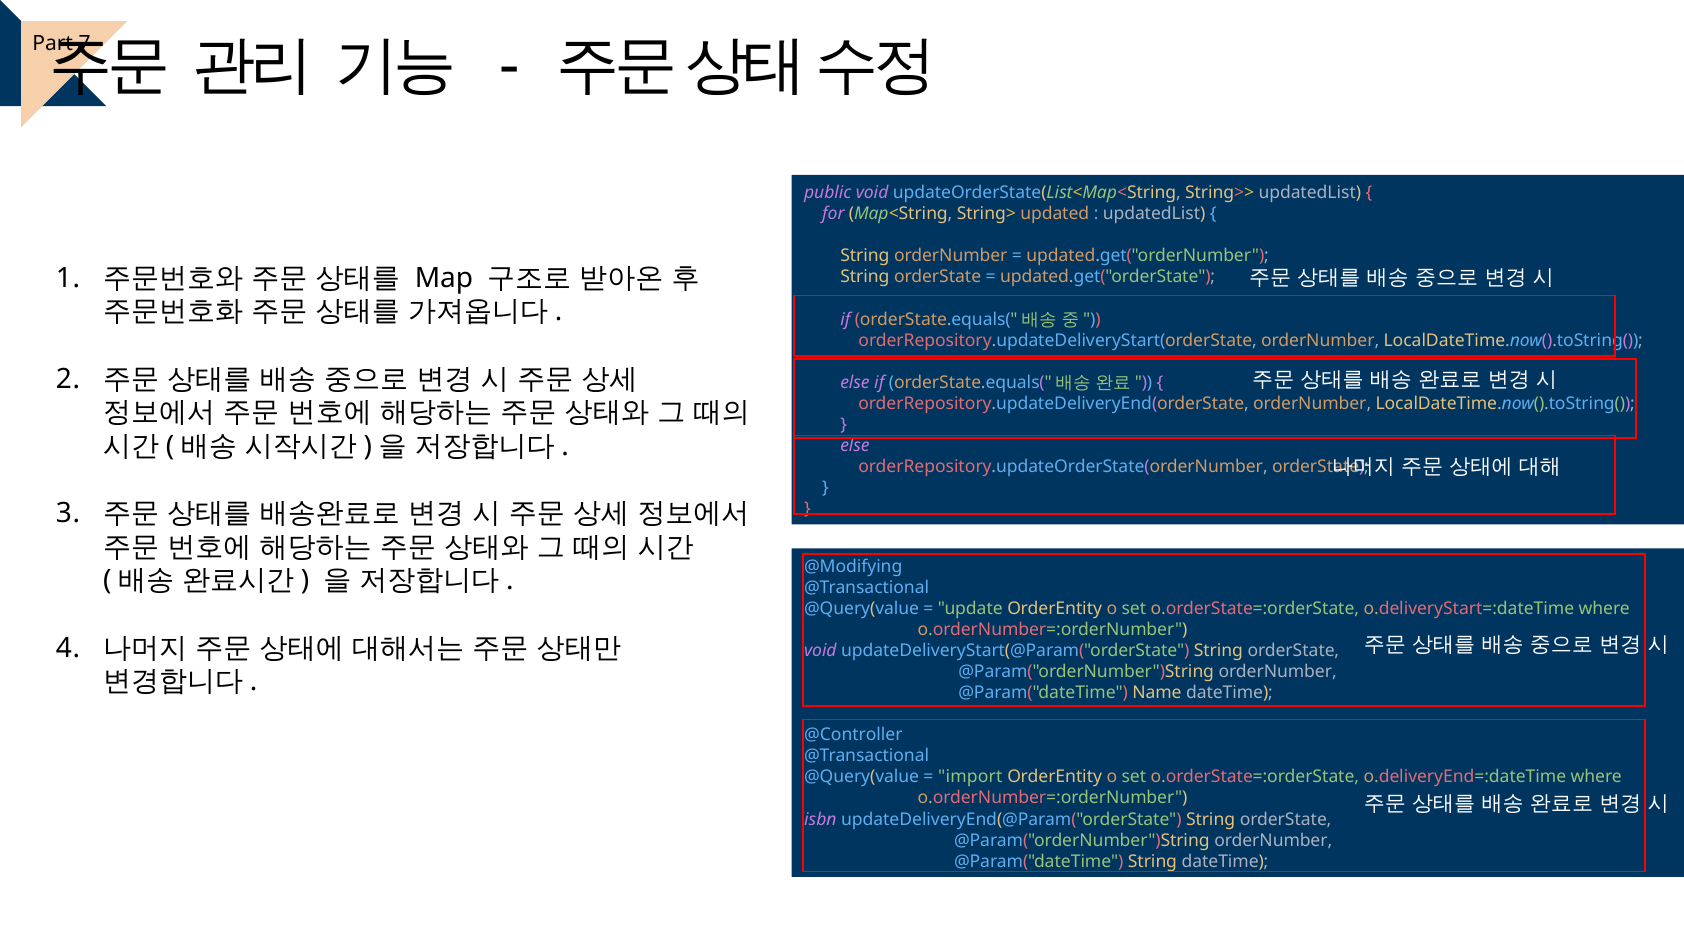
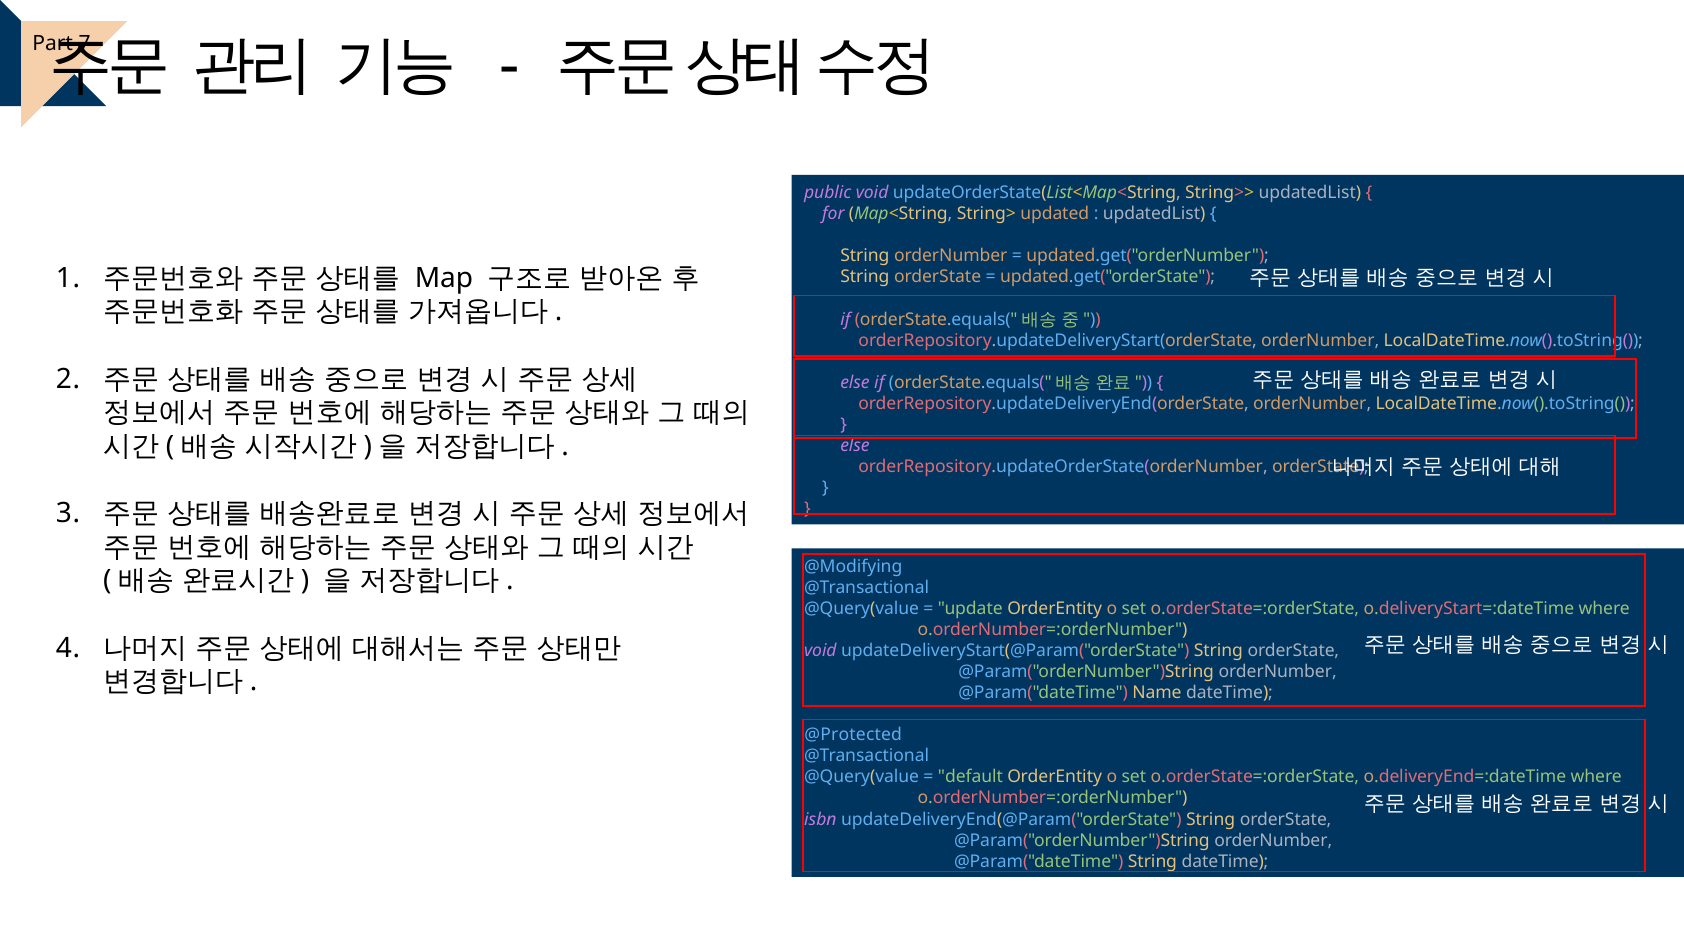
@Controller: @Controller -> @Protected
import: import -> default
